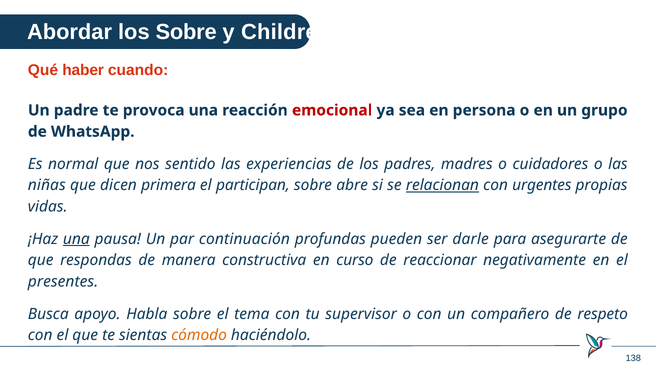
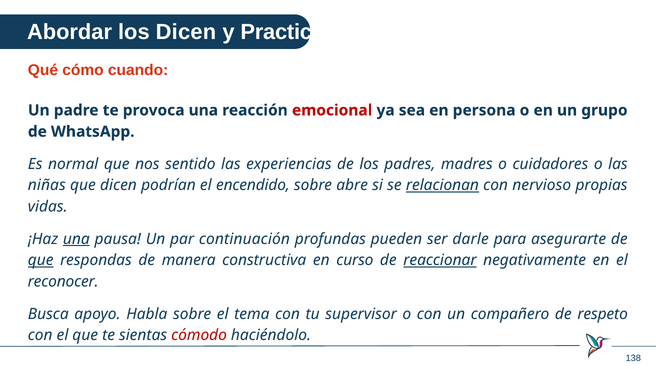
los Sobre: Sobre -> Dicen
Children: Children -> Practicar
haber: haber -> cómo
primera: primera -> podrían
participan: participan -> encendido
urgentes: urgentes -> nervioso
que at (41, 260) underline: none -> present
reaccionar underline: none -> present
presentes: presentes -> reconocer
cómodo colour: orange -> red
